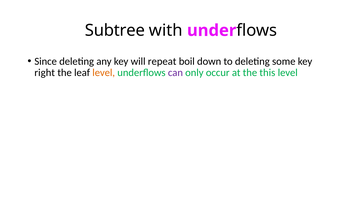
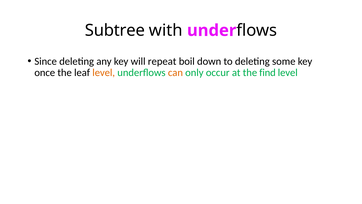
right: right -> once
can colour: purple -> orange
this: this -> find
